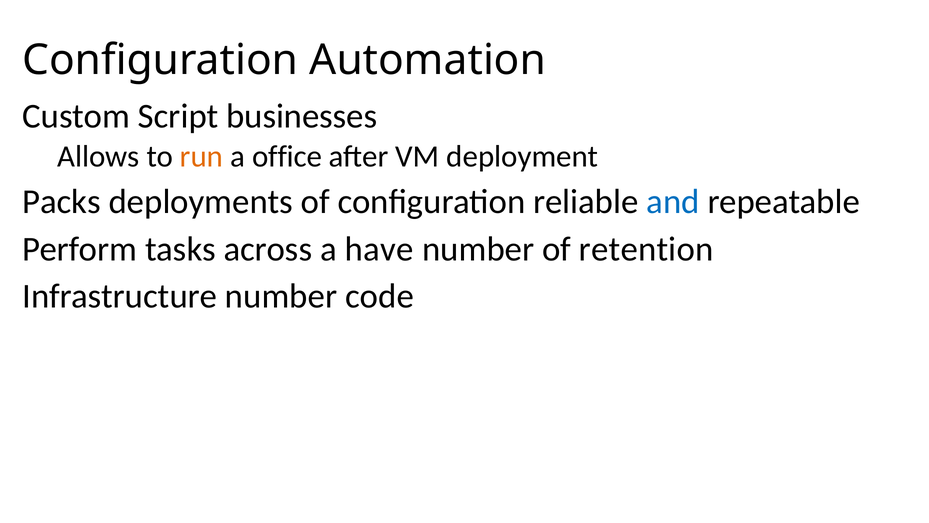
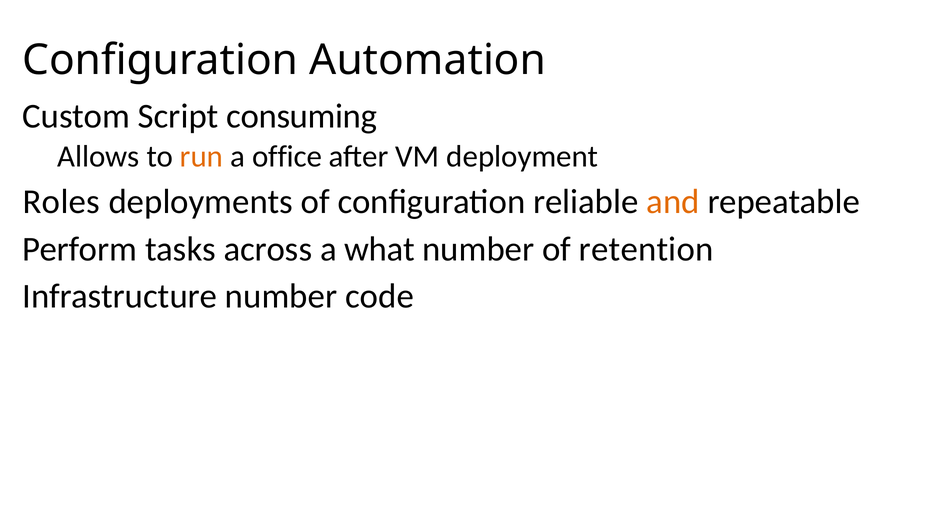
businesses: businesses -> consuming
Packs: Packs -> Roles
and colour: blue -> orange
have: have -> what
